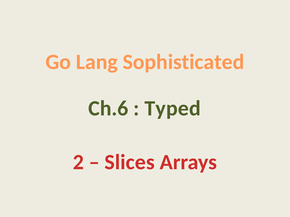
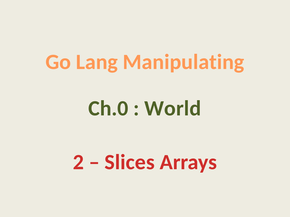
Sophisticated: Sophisticated -> Manipulating
Ch.6: Ch.6 -> Ch.0
Typed: Typed -> World
